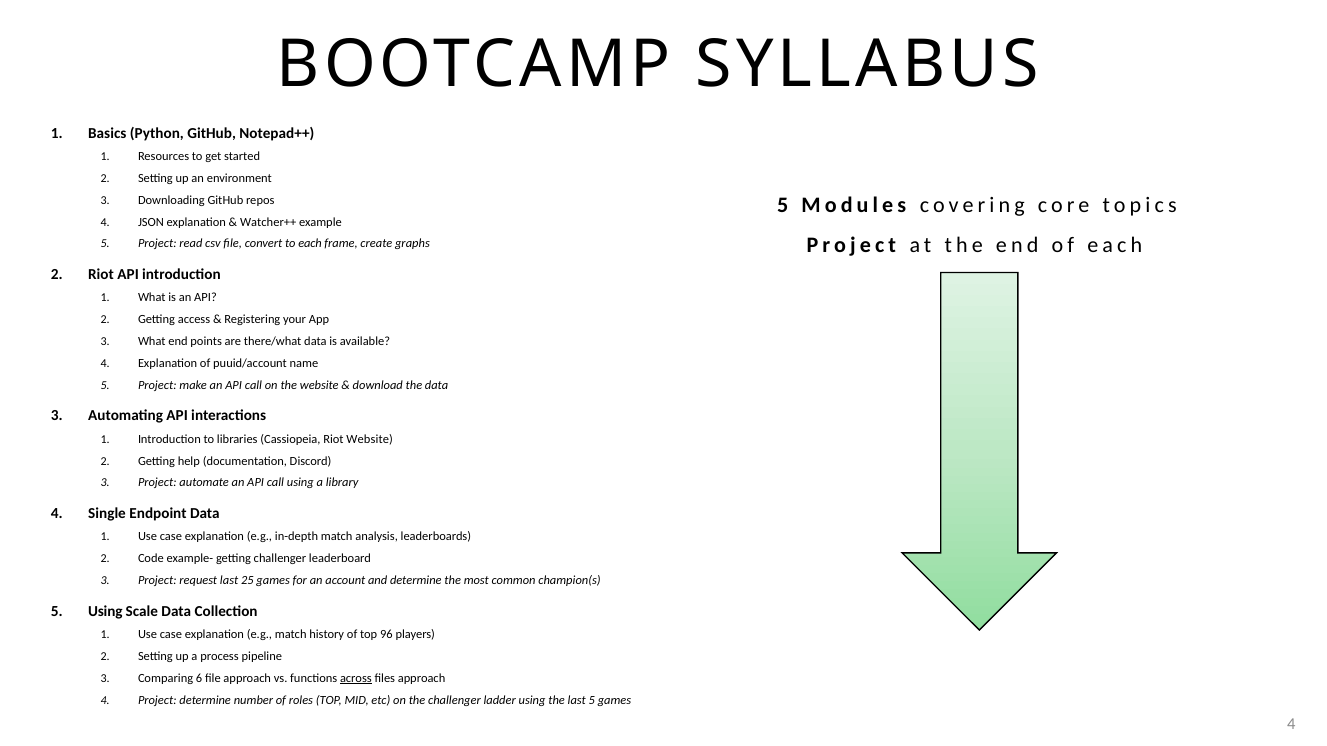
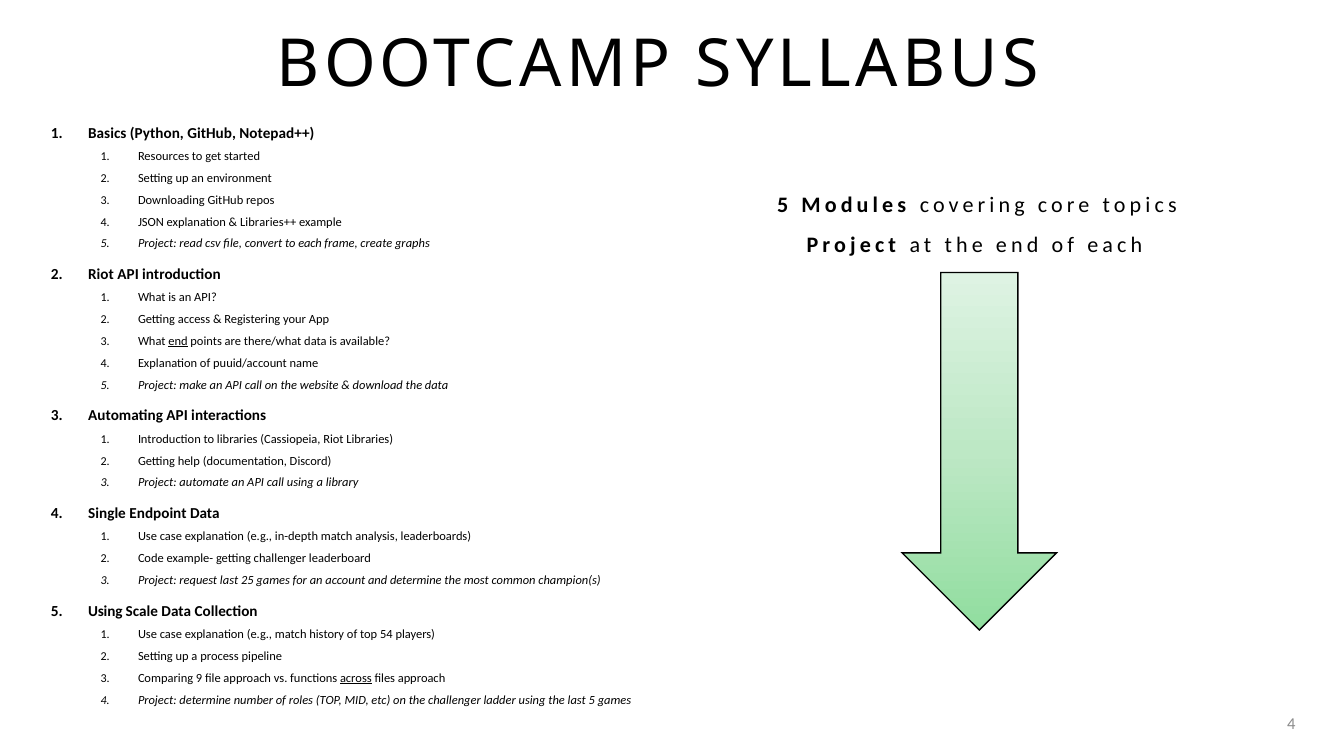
Watcher++: Watcher++ -> Libraries++
end at (178, 342) underline: none -> present
Riot Website: Website -> Libraries
96: 96 -> 54
6: 6 -> 9
